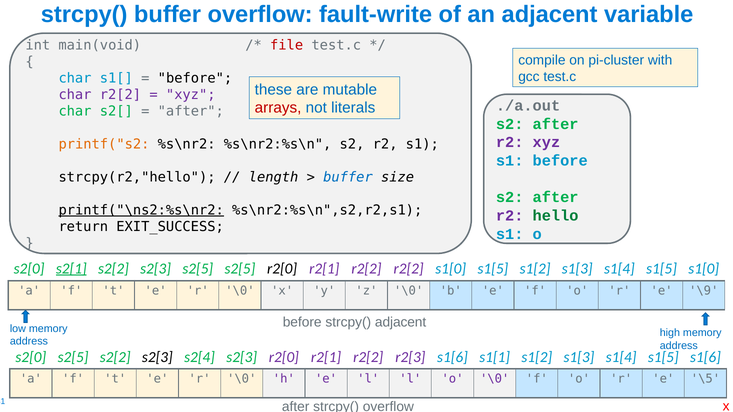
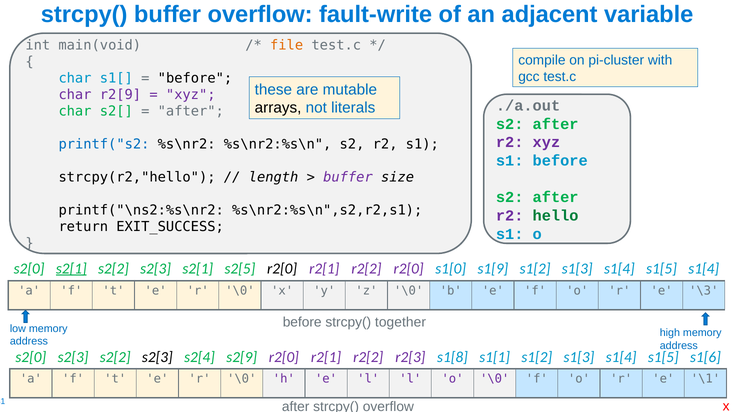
file colour: red -> orange
char r2[2: r2[2 -> r2[9
arrays colour: red -> black
printf("s2 colour: orange -> blue
buffer at (348, 177) colour: blue -> purple
printf("\ns2:%s\nr2 underline: present -> none
s2[3 s2[5: s2[5 -> s2[1
r2[2 r2[2: r2[2 -> r2[0
s1[0 s1[5: s1[5 -> s1[9
s1[5 s1[0: s1[0 -> s1[4
\9: \9 -> \3
strcpy( adjacent: adjacent -> together
s2[0 s2[5: s2[5 -> s2[3
s2[4 s2[3: s2[3 -> s2[9
r2[3 s1[6: s1[6 -> s1[8
\5: \5 -> \1
